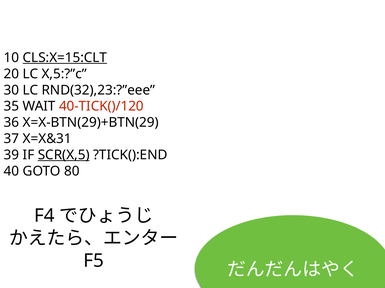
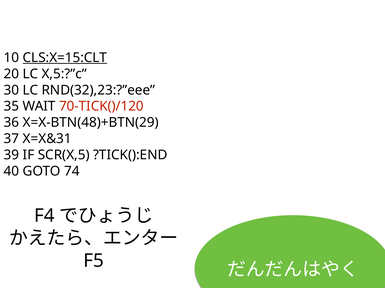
40-TICK()/120: 40-TICK()/120 -> 70-TICK()/120
X=X-BTN(29)+BTN(29: X=X-BTN(29)+BTN(29 -> X=X-BTN(48)+BTN(29
SCR(X,5 underline: present -> none
80: 80 -> 74
